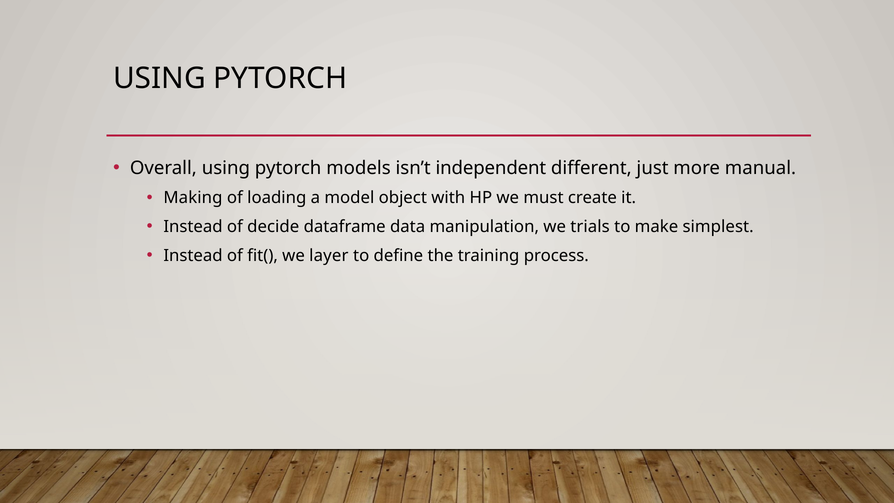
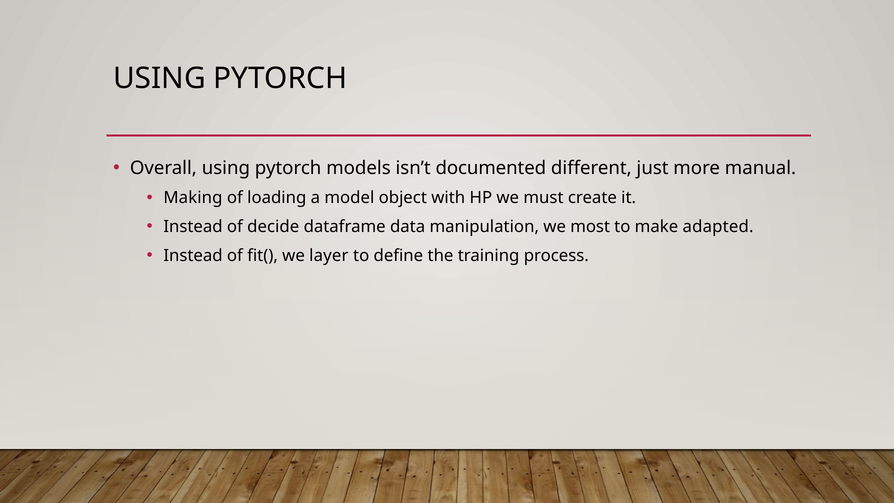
independent: independent -> documented
trials: trials -> most
simplest: simplest -> adapted
